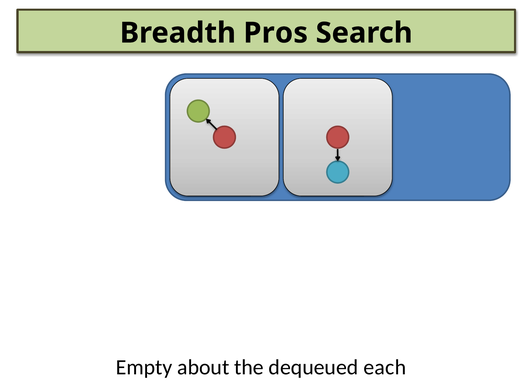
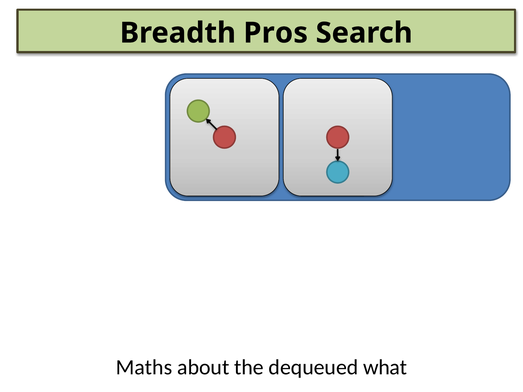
Empty: Empty -> Maths
each: each -> what
